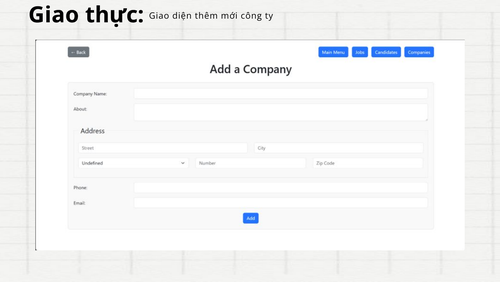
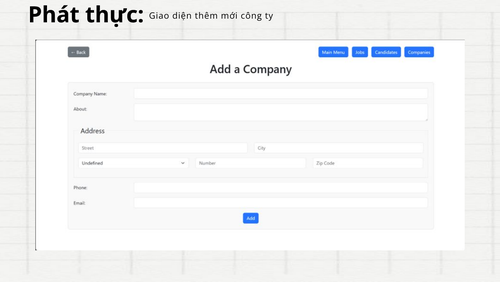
Giao at (54, 15): Giao -> Phát
